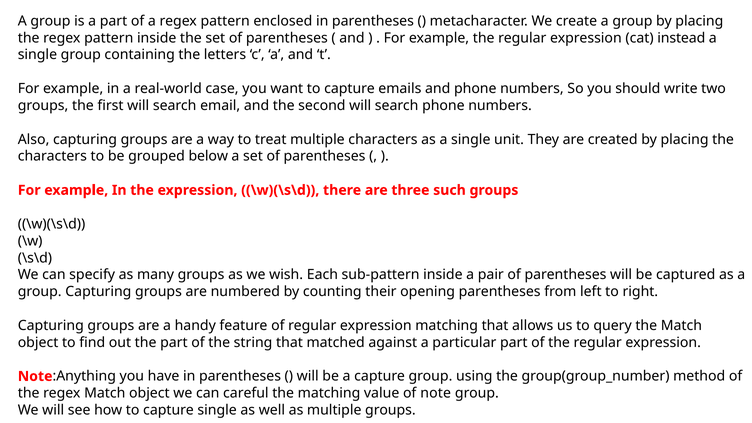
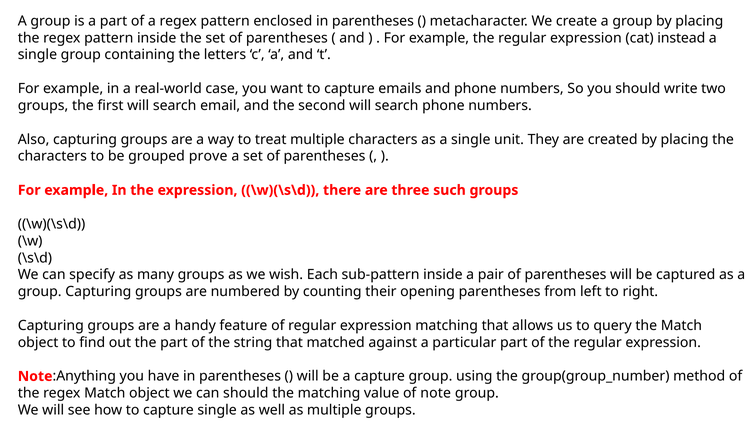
below: below -> prove
can careful: careful -> should
